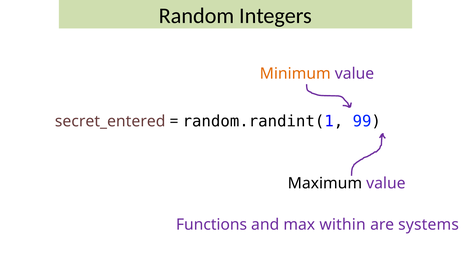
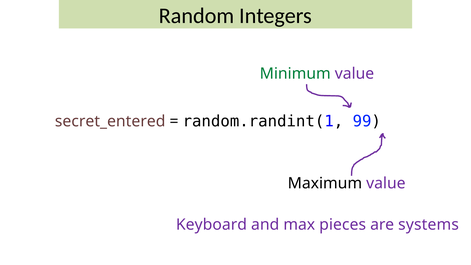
Minimum colour: orange -> green
Functions: Functions -> Keyboard
within: within -> pieces
